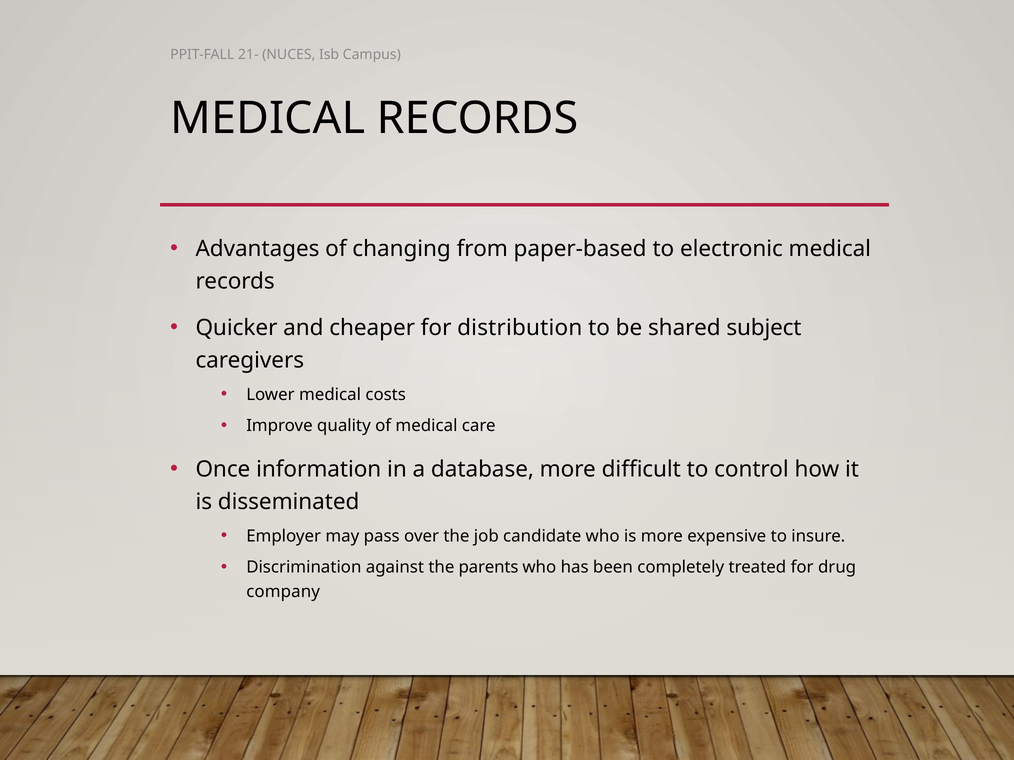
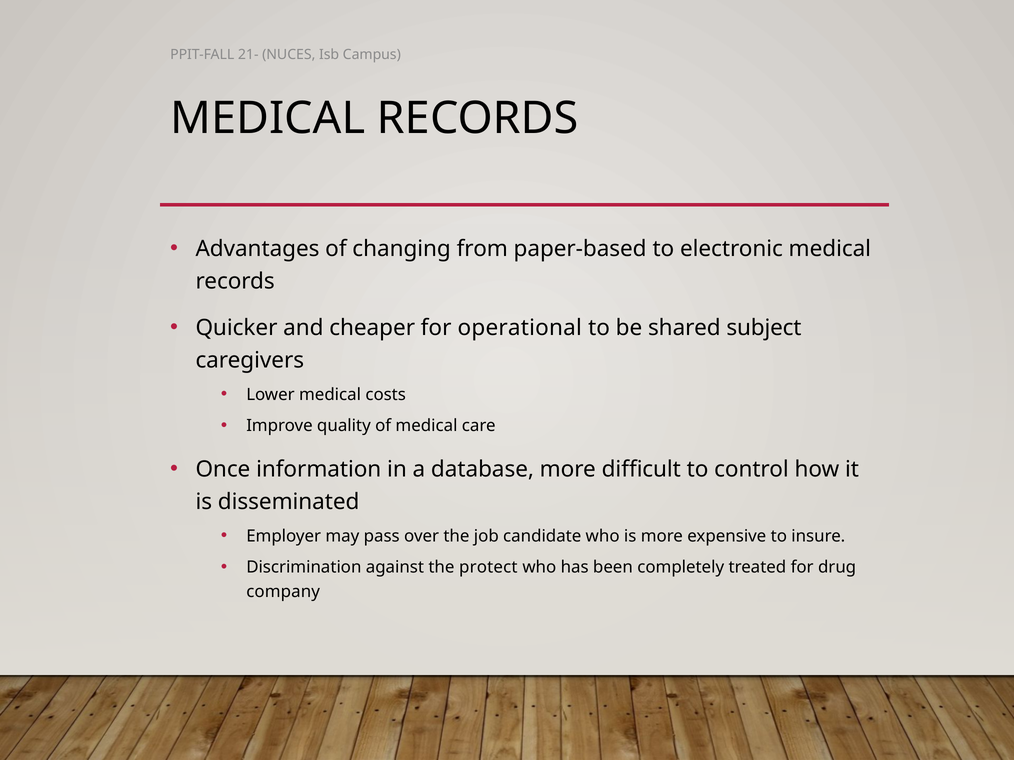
distribution: distribution -> operational
parents: parents -> protect
